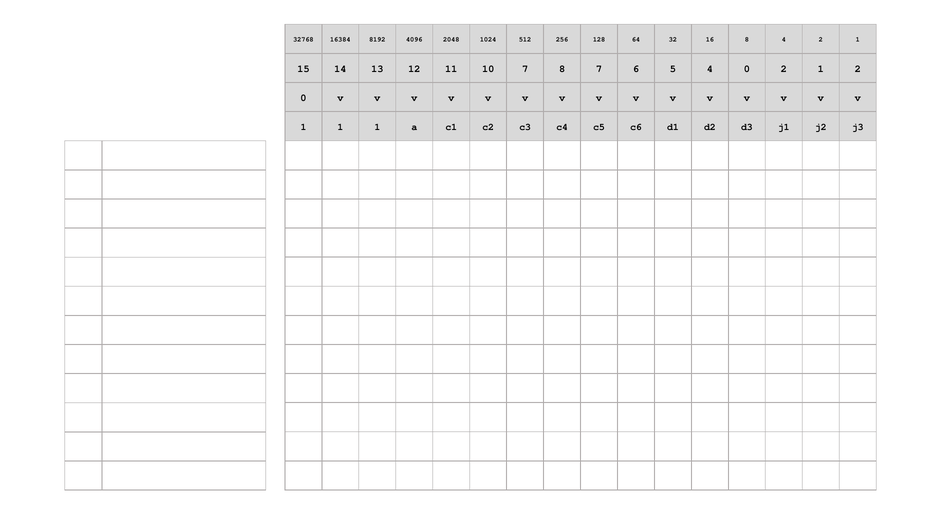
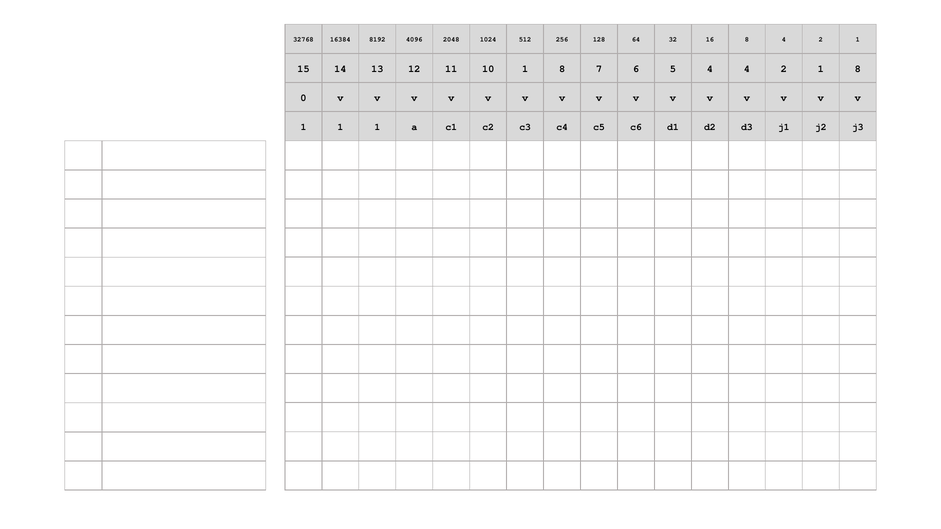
10 7: 7 -> 1
4 0: 0 -> 4
2 1 2: 2 -> 8
